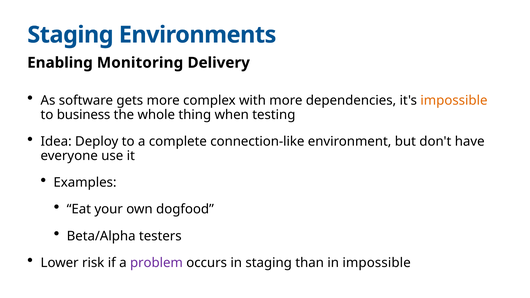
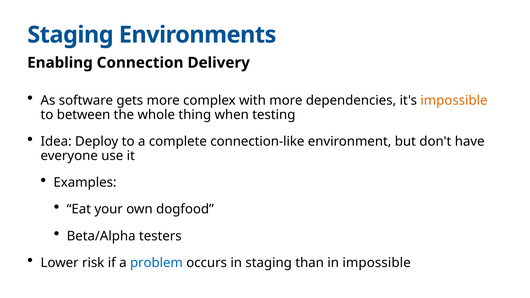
Monitoring: Monitoring -> Connection
business: business -> between
problem colour: purple -> blue
